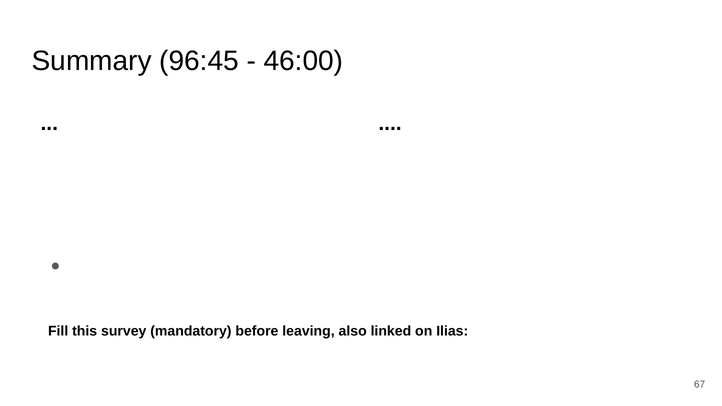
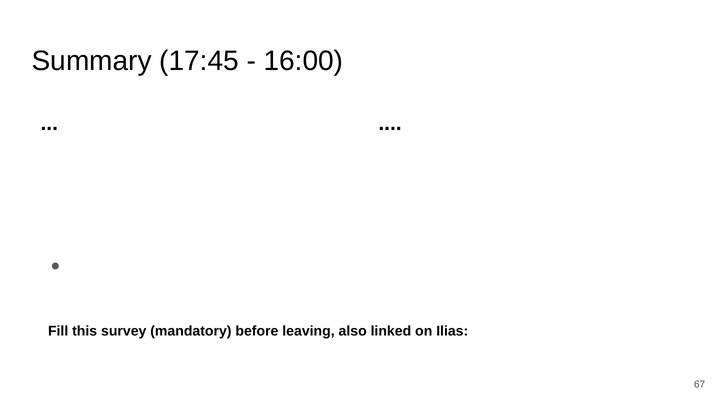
96:45: 96:45 -> 17:45
46:00: 46:00 -> 16:00
